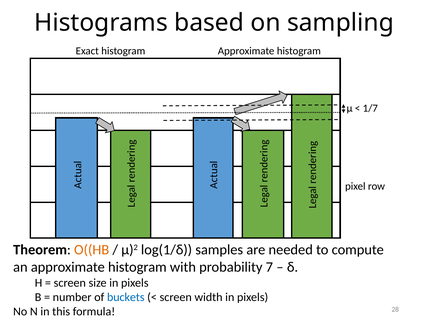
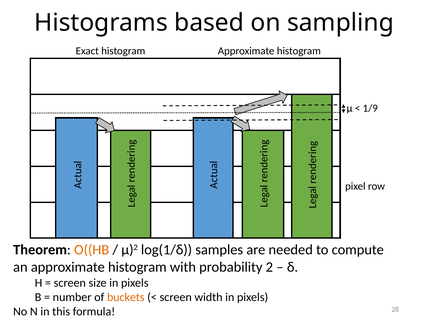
1/7: 1/7 -> 1/9
7: 7 -> 2
buckets colour: blue -> orange
